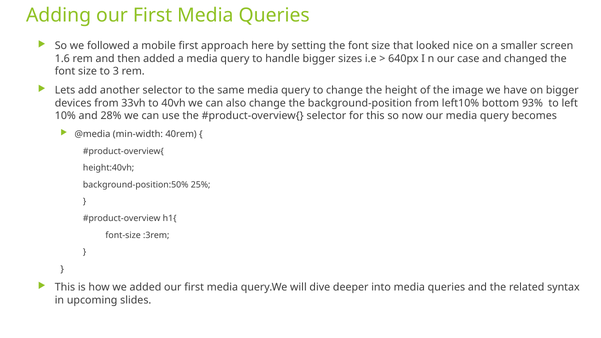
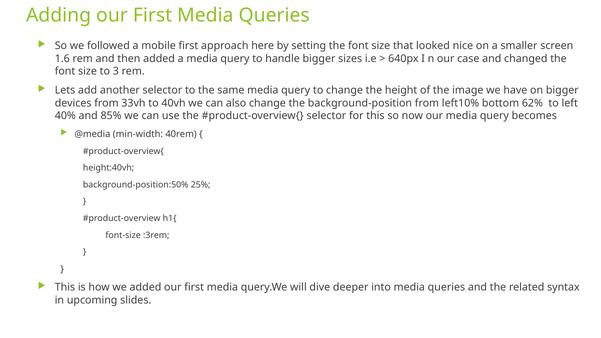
93%: 93% -> 62%
10%: 10% -> 40%
28%: 28% -> 85%
